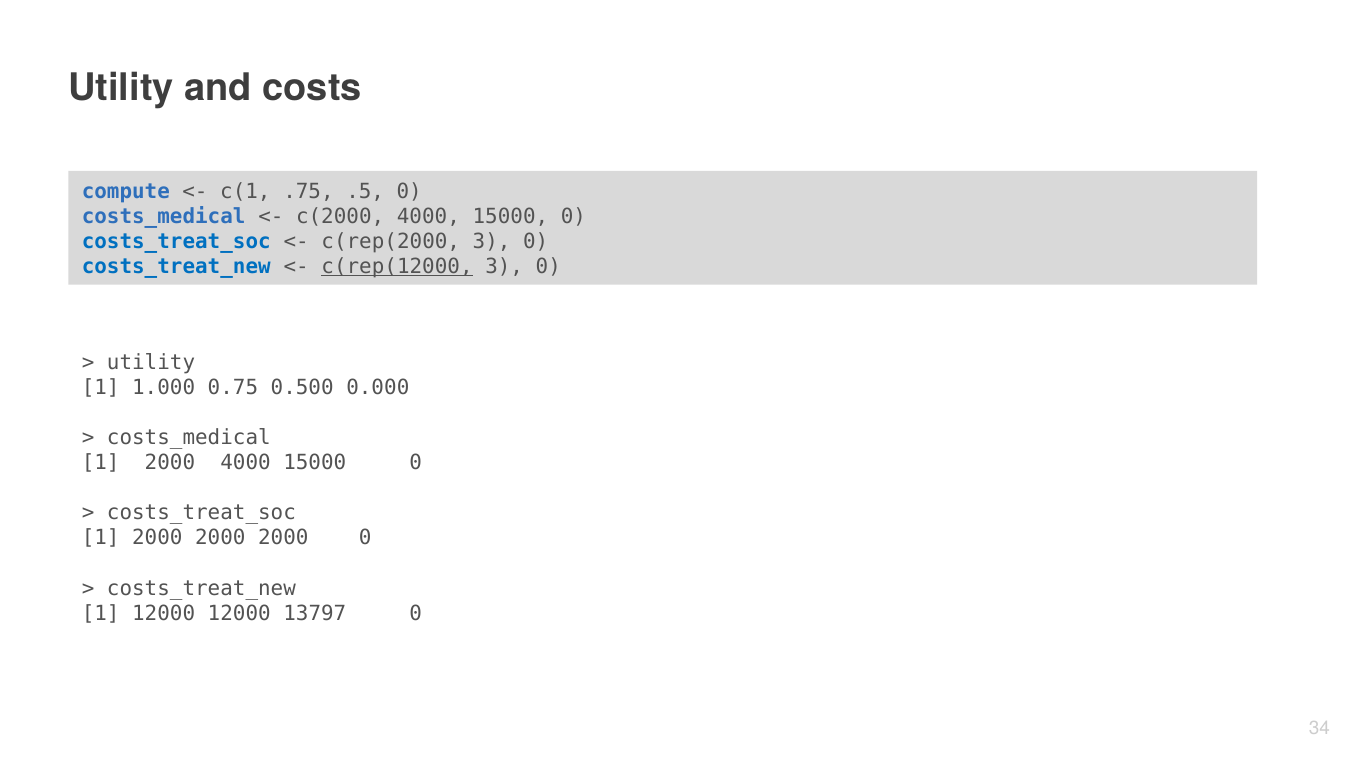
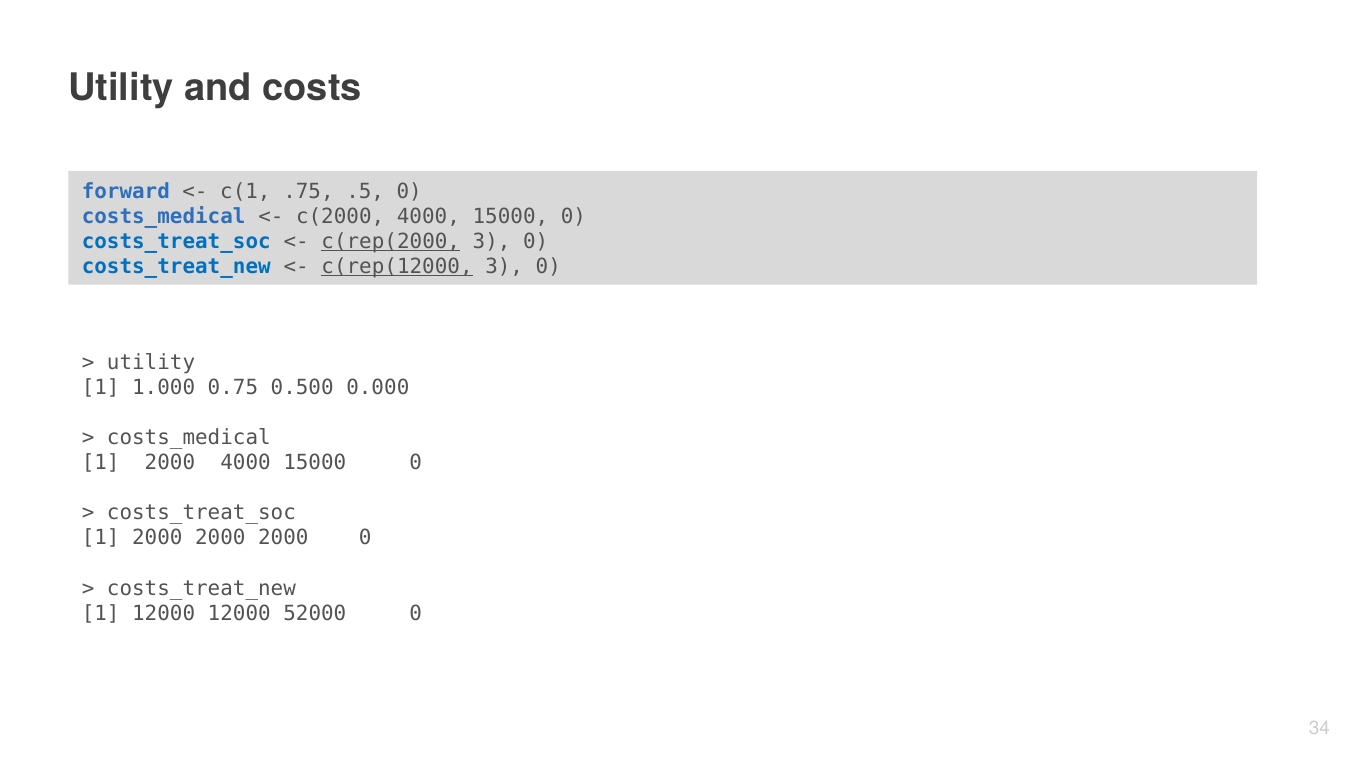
compute: compute -> forward
c(rep(2000 underline: none -> present
13797: 13797 -> 52000
